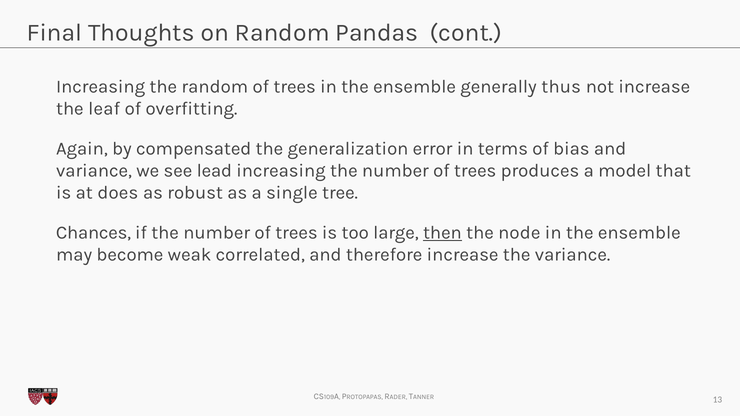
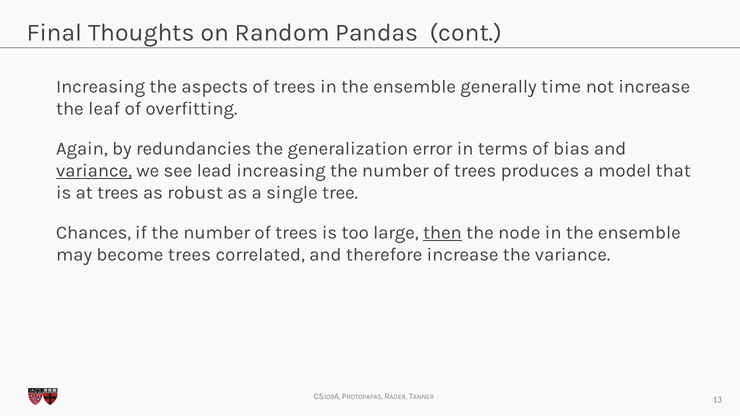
the random: random -> aspects
thus: thus -> time
compensated: compensated -> redundancies
variance at (94, 171) underline: none -> present
at does: does -> trees
become weak: weak -> trees
